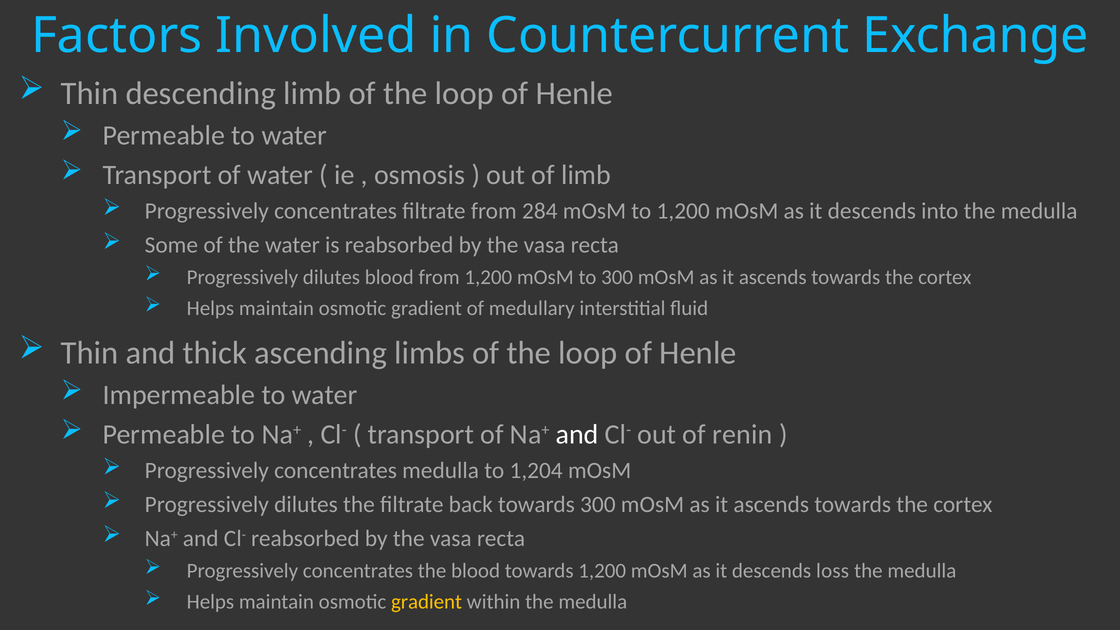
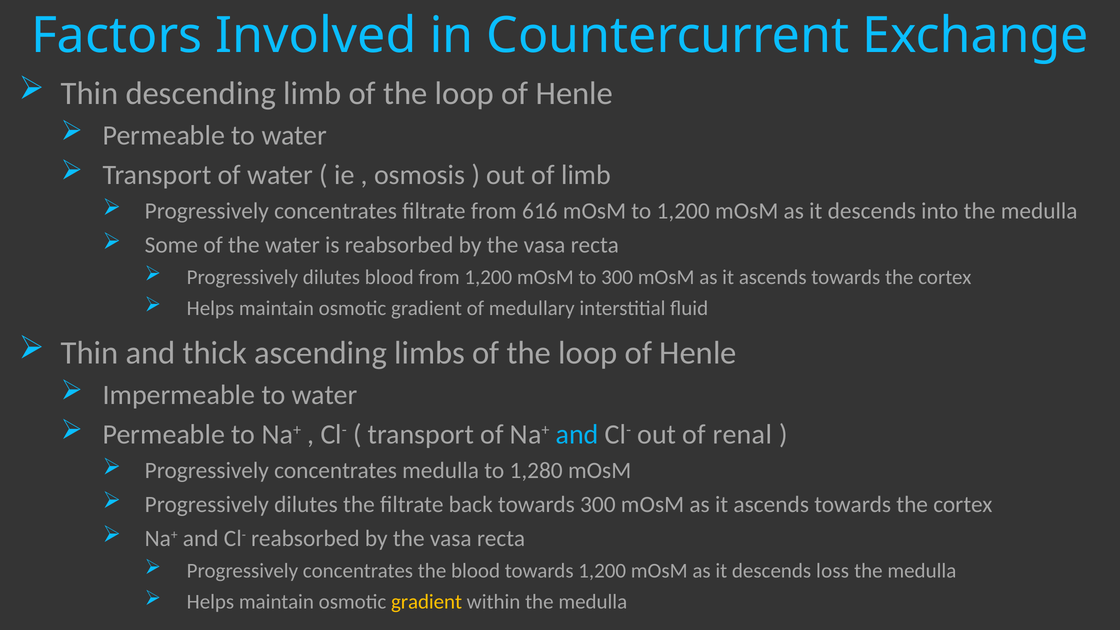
284: 284 -> 616
and at (577, 434) colour: white -> light blue
renin: renin -> renal
1,204: 1,204 -> 1,280
